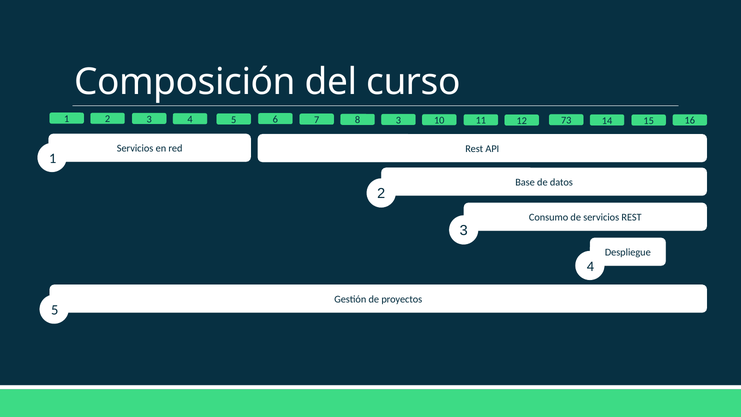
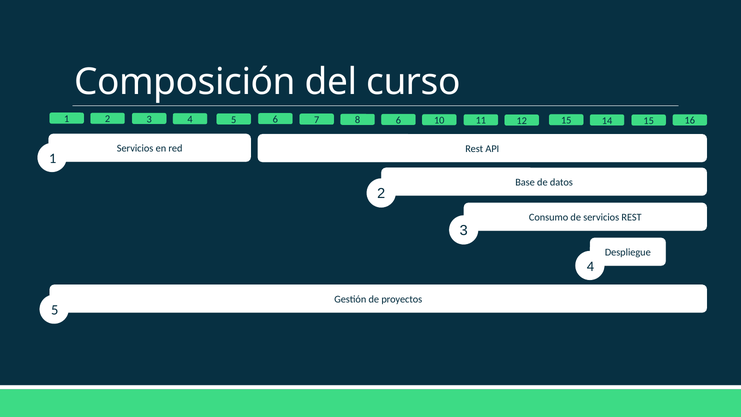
8 3: 3 -> 6
12 73: 73 -> 15
